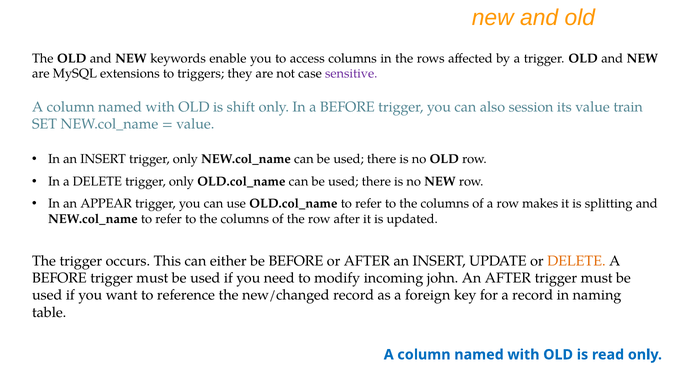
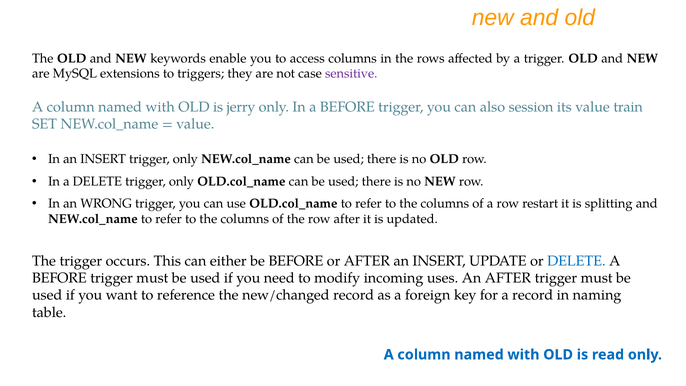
shift: shift -> jerry
APPEAR: APPEAR -> WRONG
makes: makes -> restart
DELETE at (576, 261) colour: orange -> blue
john: john -> uses
